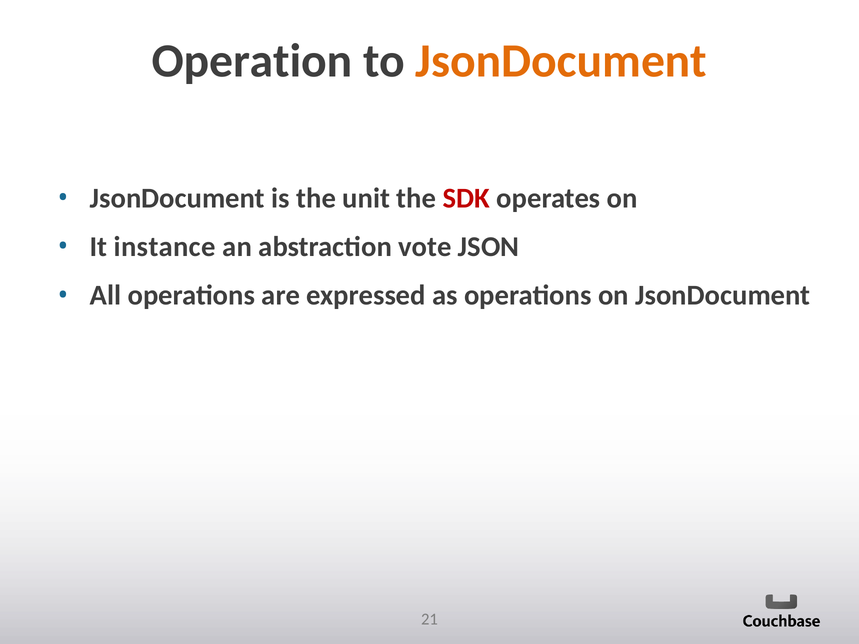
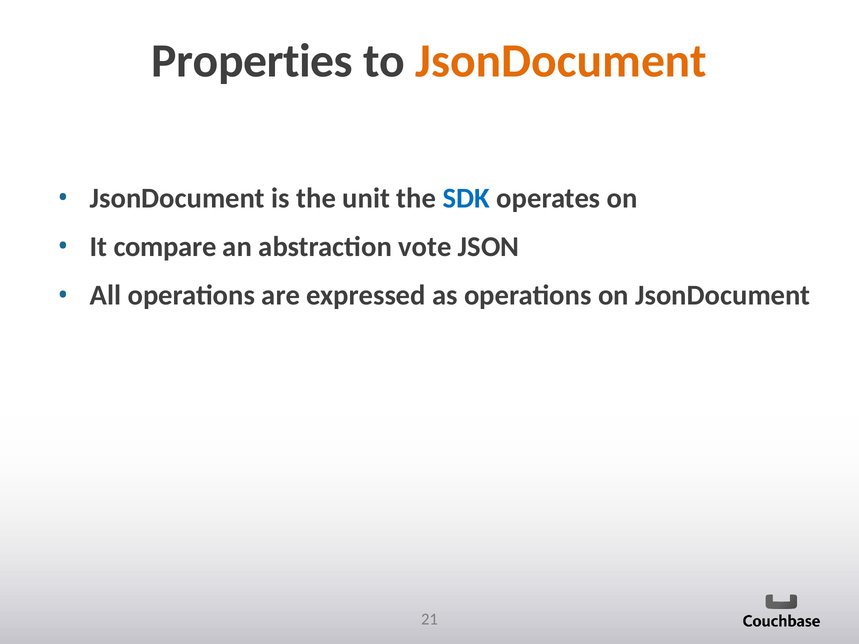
Operation: Operation -> Properties
SDK colour: red -> blue
instance: instance -> compare
